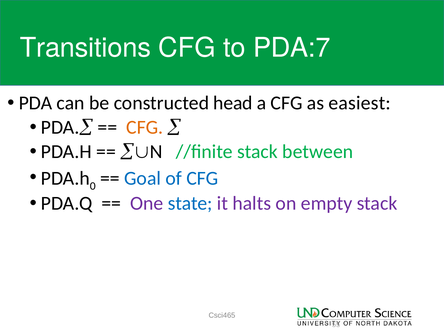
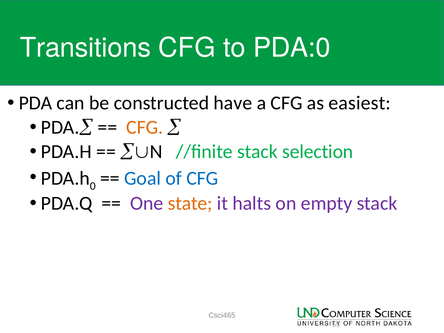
PDA:7: PDA:7 -> PDA:0
head: head -> have
between: between -> selection
state colour: blue -> orange
